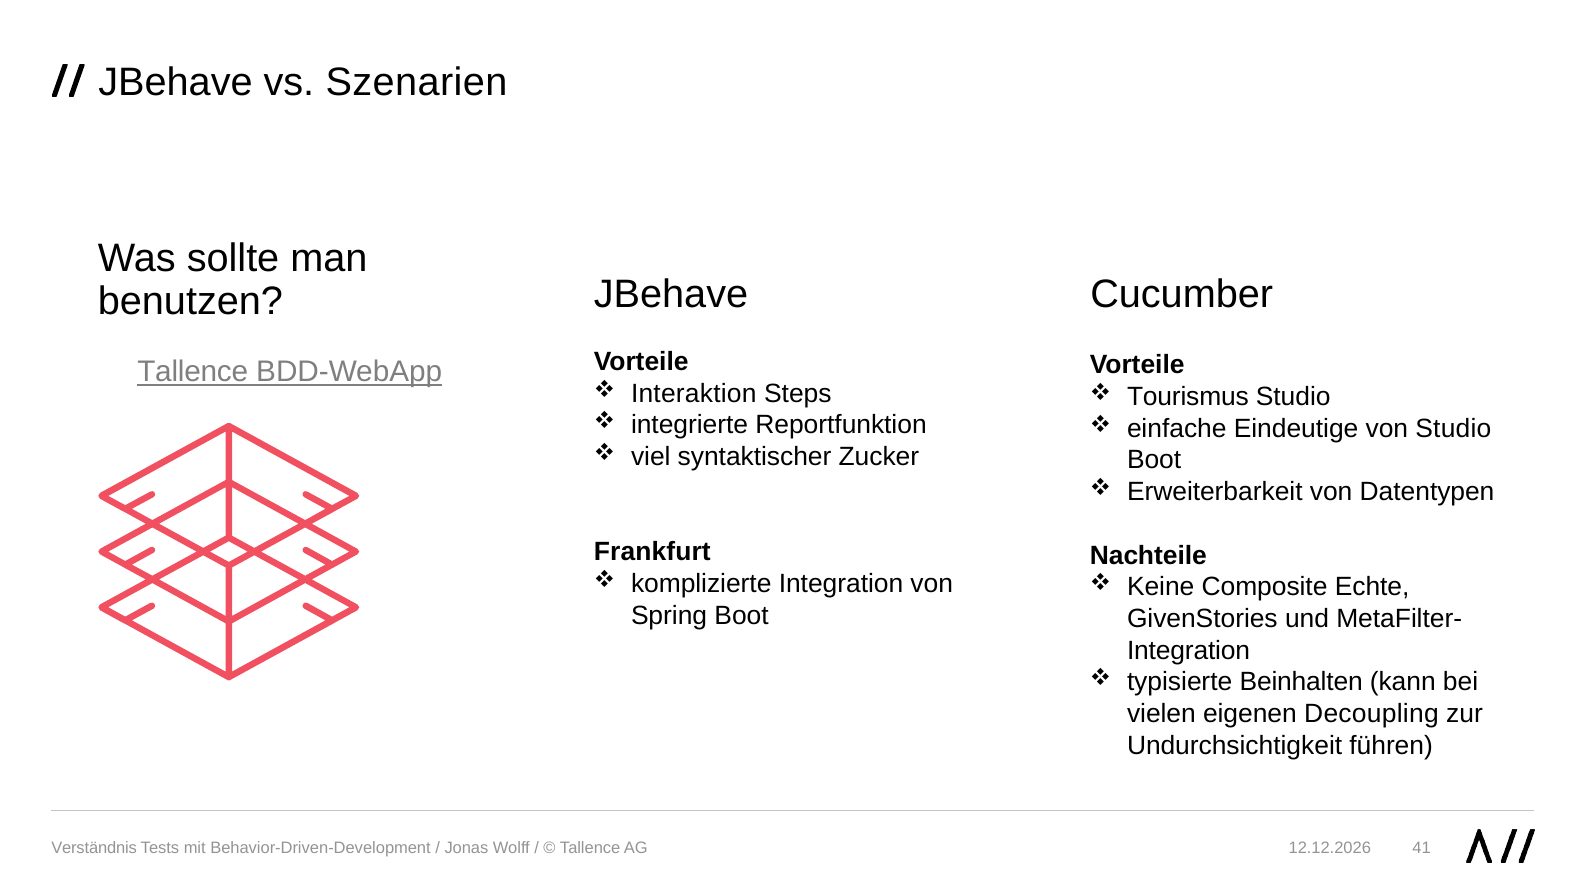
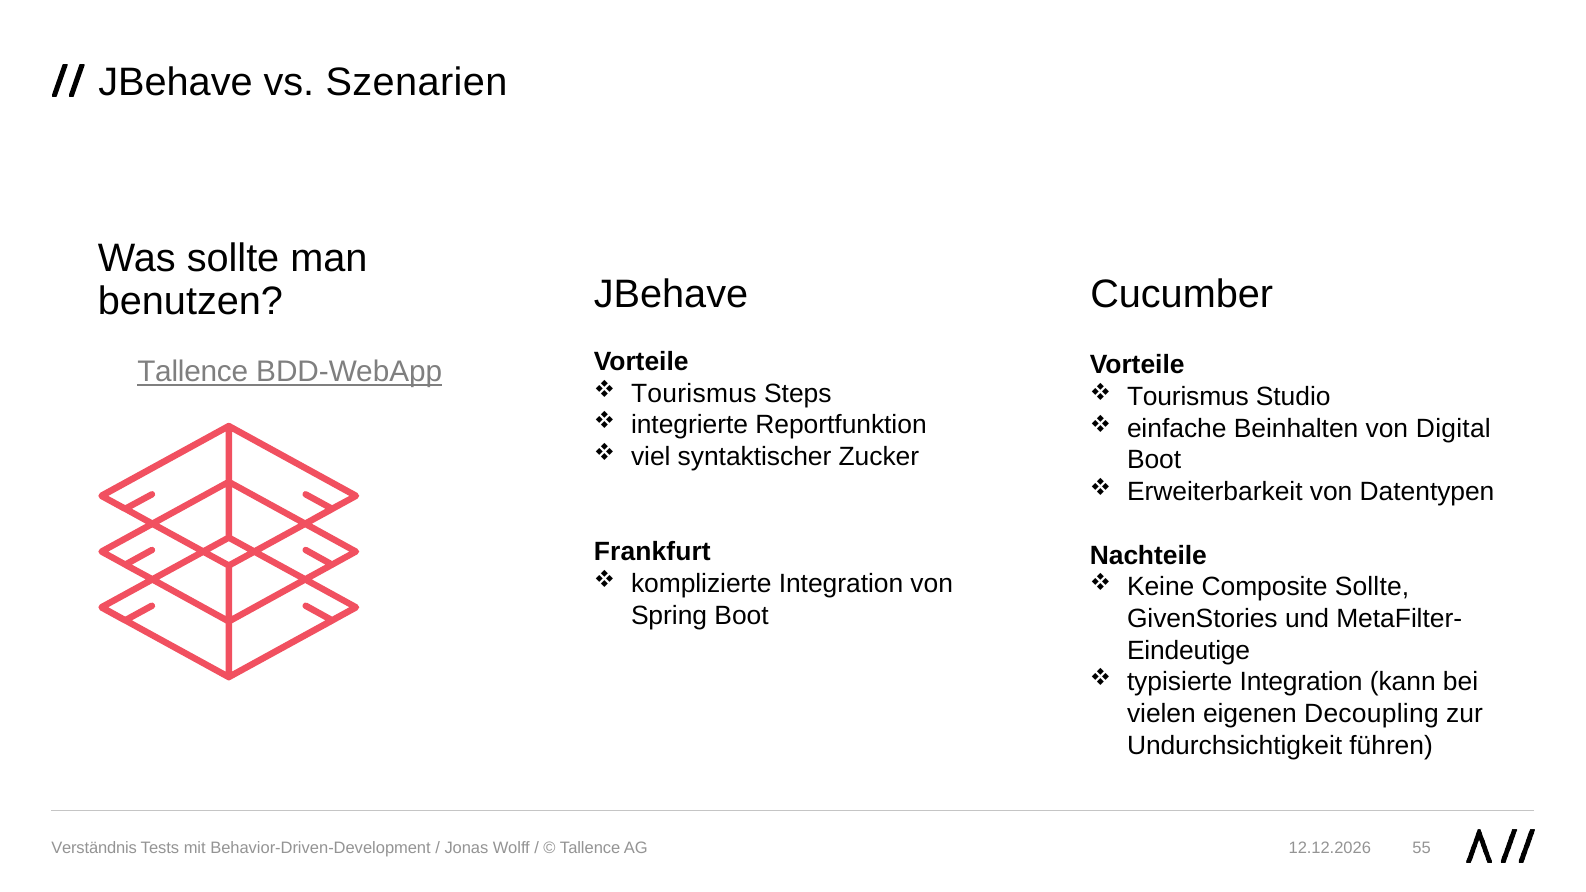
Interaktion at (694, 394): Interaktion -> Tourismus
Eindeutige: Eindeutige -> Beinhalten
von Studio: Studio -> Digital
Composite Echte: Echte -> Sollte
Integration at (1189, 651): Integration -> Eindeutige
typisierte Beinhalten: Beinhalten -> Integration
41: 41 -> 55
